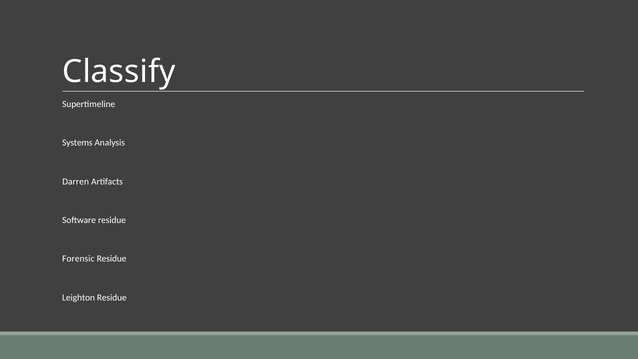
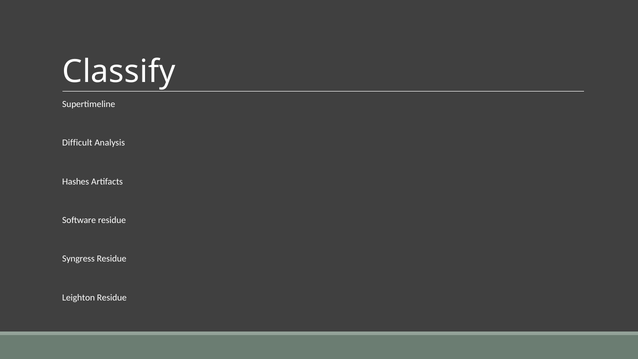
Systems: Systems -> Difficult
Darren: Darren -> Hashes
Forensic: Forensic -> Syngress
